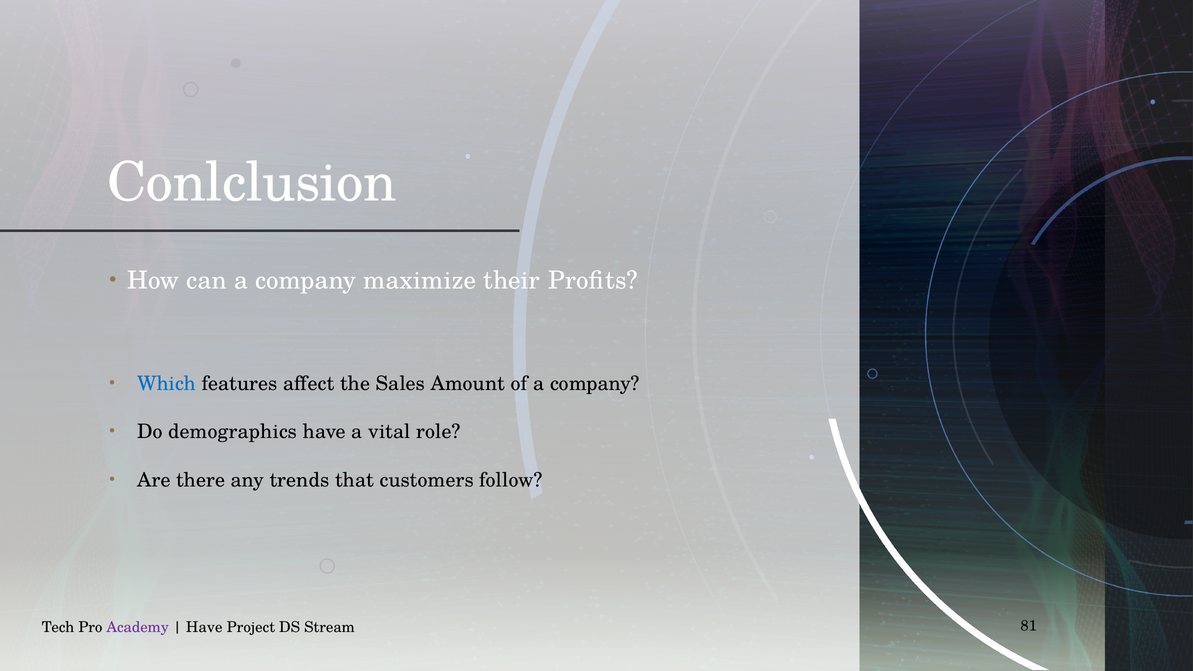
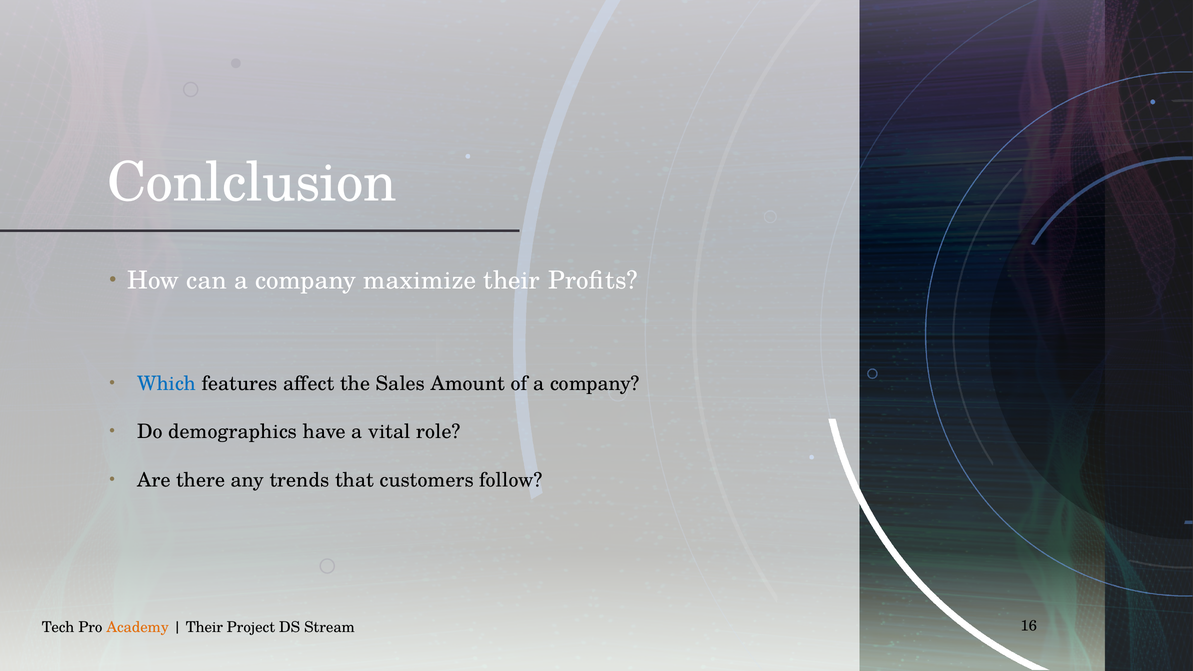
Academy colour: purple -> orange
Have at (204, 627): Have -> Their
81: 81 -> 16
